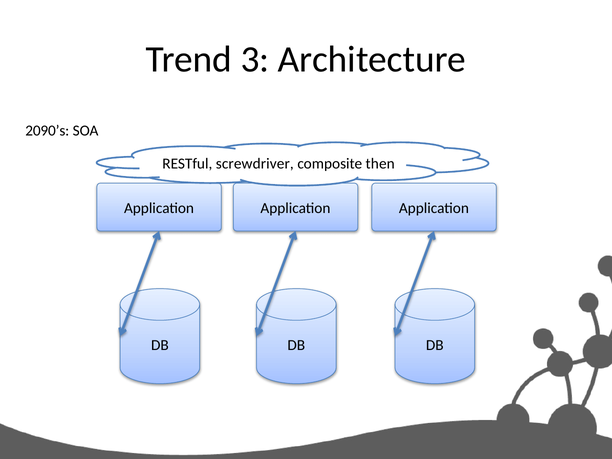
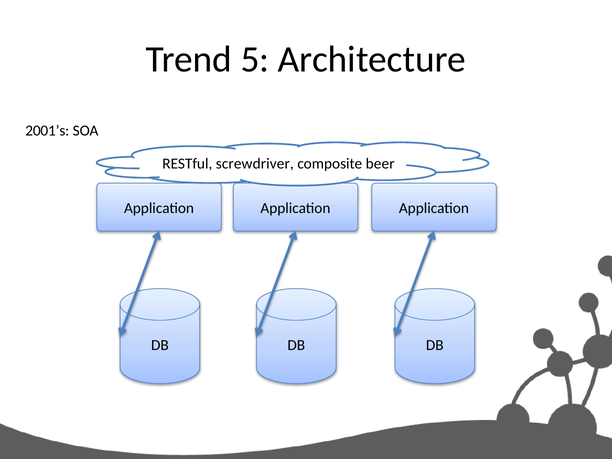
3: 3 -> 5
2090’s: 2090’s -> 2001’s
then: then -> beer
